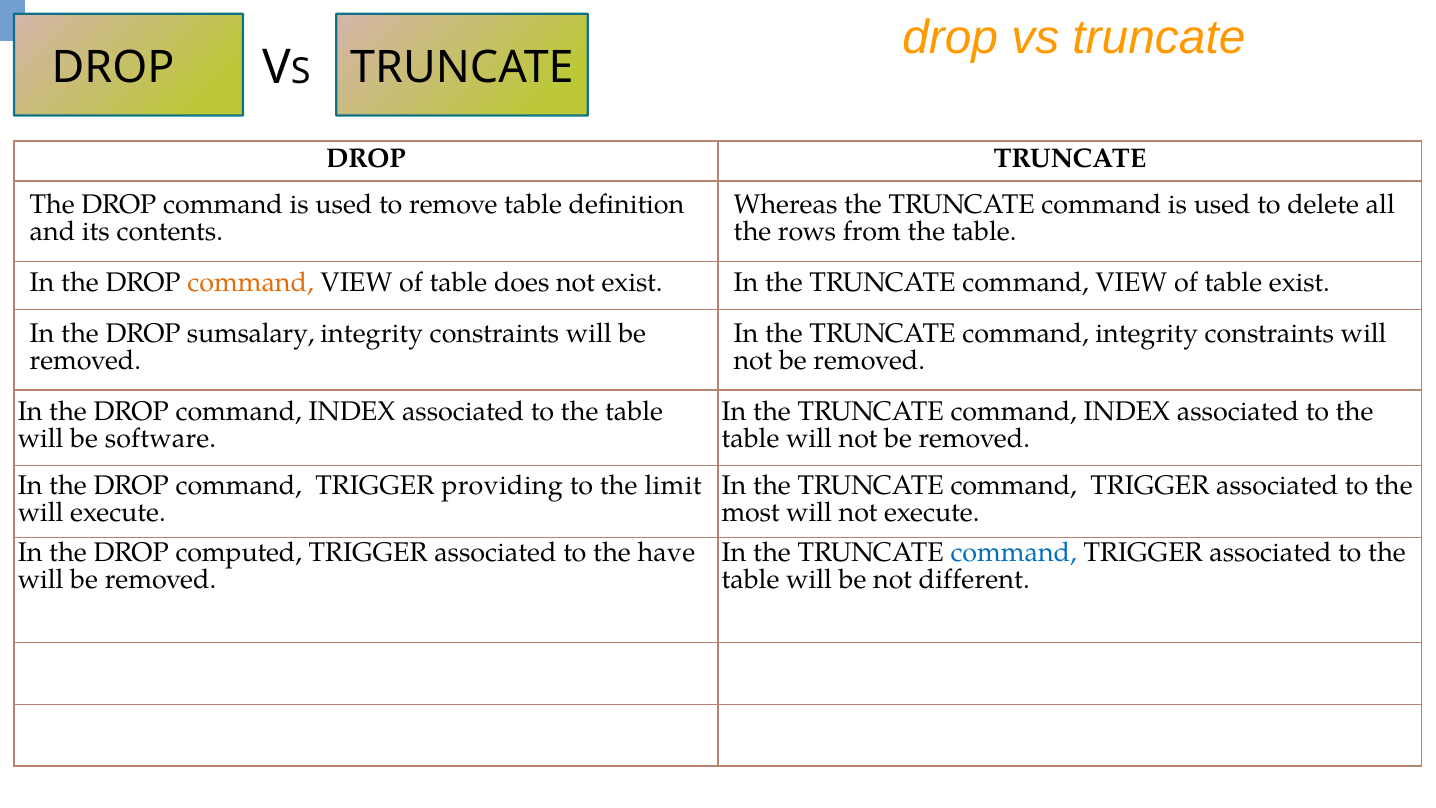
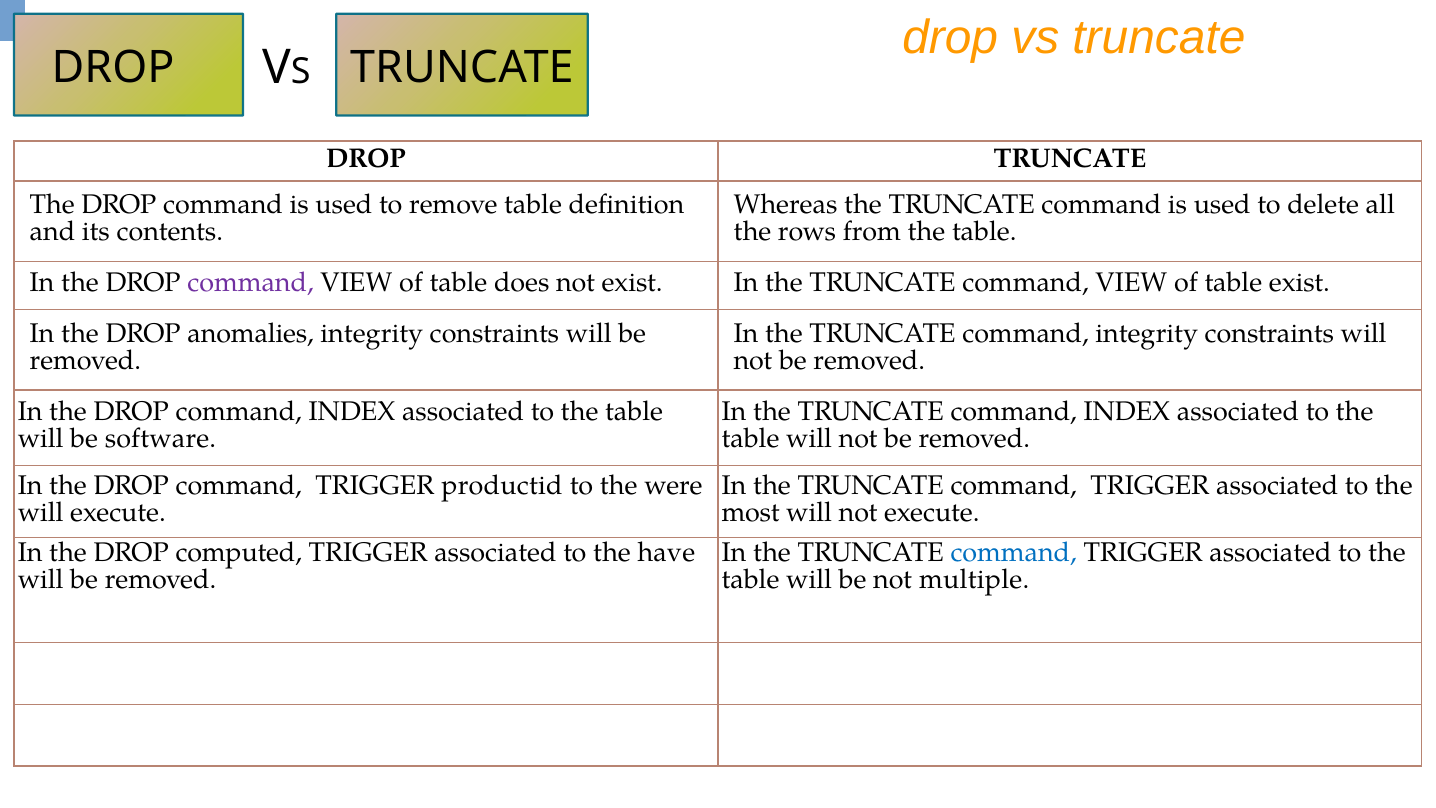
command at (251, 282) colour: orange -> purple
sumsalary: sumsalary -> anomalies
providing: providing -> productid
limit: limit -> were
different: different -> multiple
